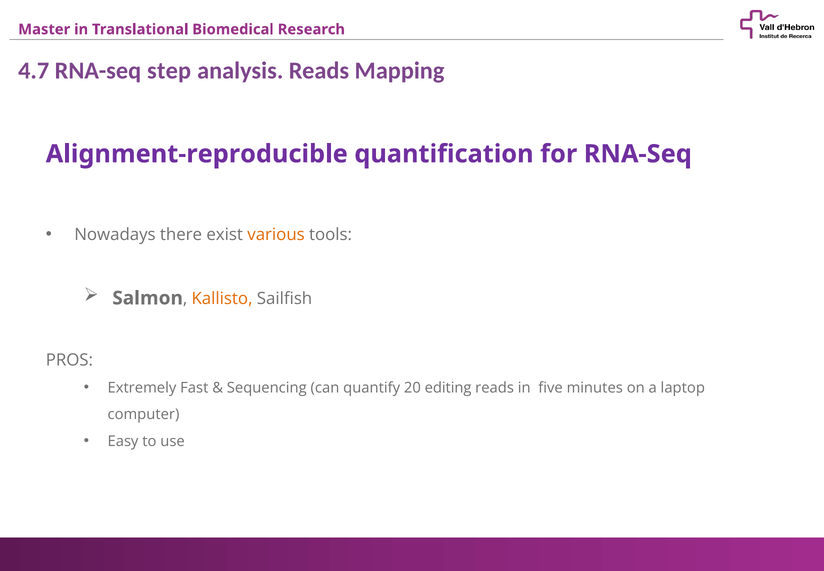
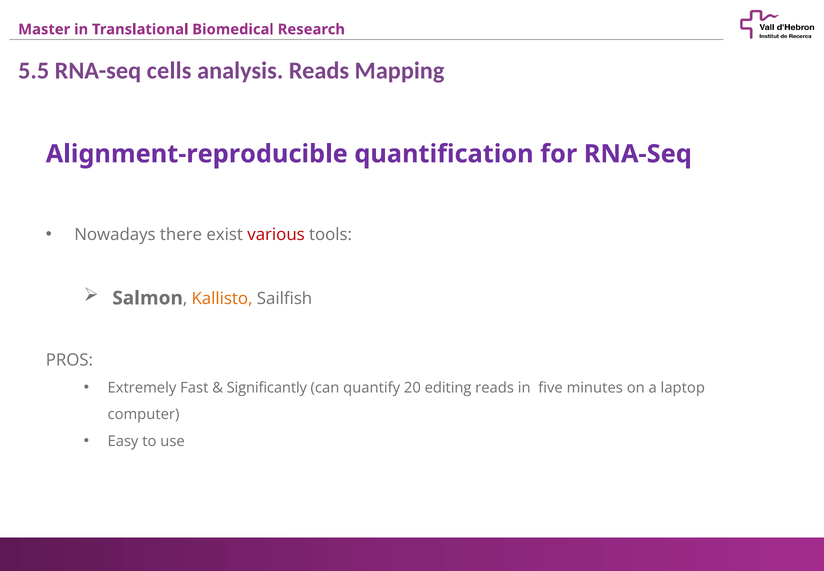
4.7: 4.7 -> 5.5
step: step -> cells
various colour: orange -> red
Sequencing: Sequencing -> Significantly
